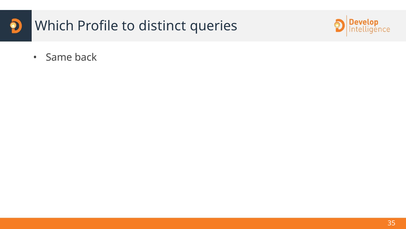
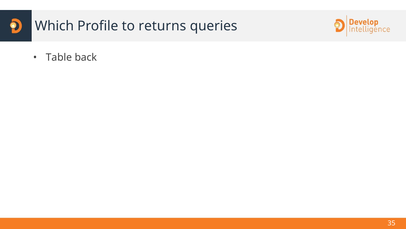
distinct: distinct -> returns
Same: Same -> Table
